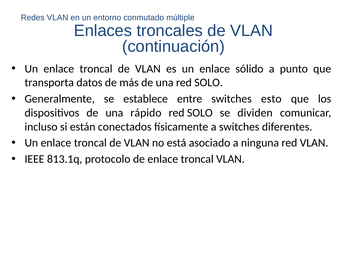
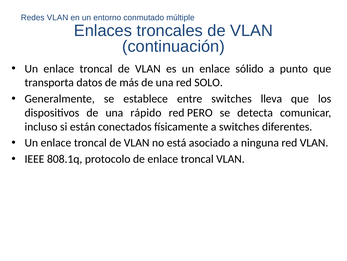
esto: esto -> lleva
SOLO at (200, 112): SOLO -> PERO
dividen: dividen -> detecta
813.1q: 813.1q -> 808.1q
